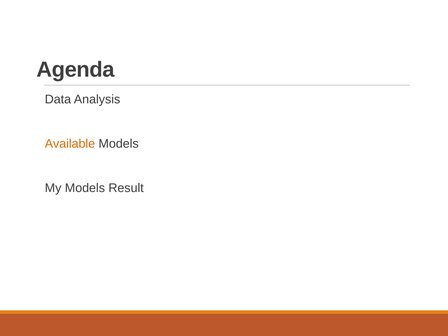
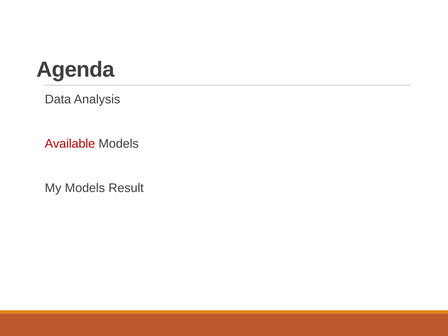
Available colour: orange -> red
